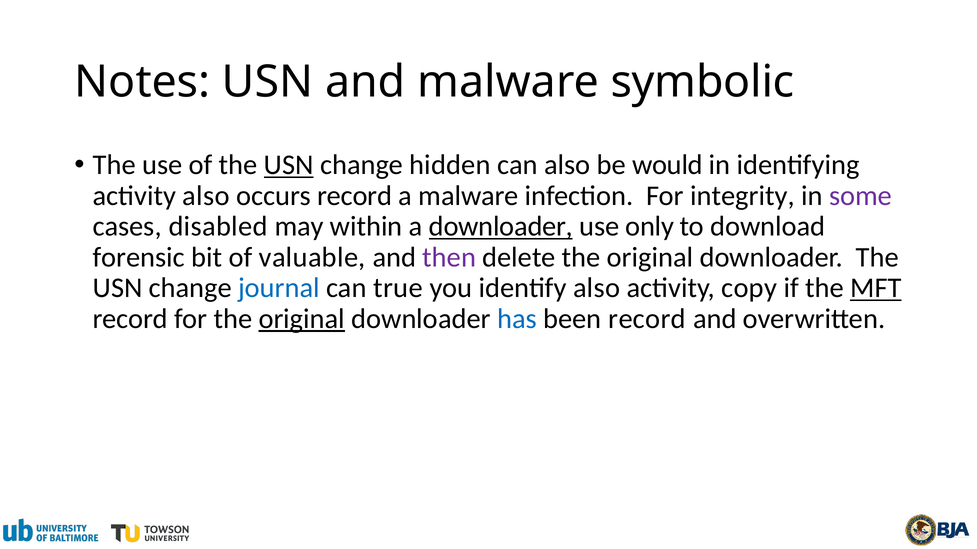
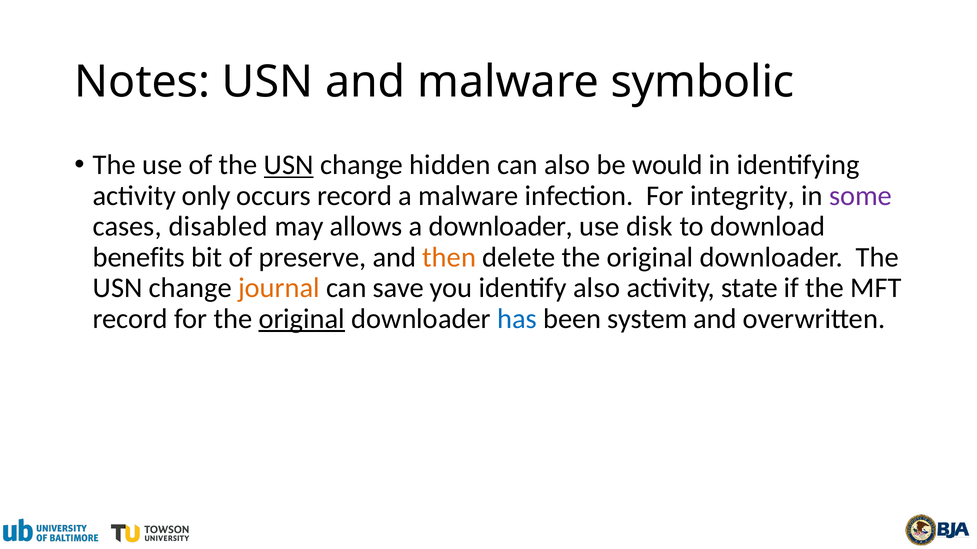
activity also: also -> only
within: within -> allows
downloader at (501, 227) underline: present -> none
only: only -> disk
forensic: forensic -> benefits
valuable: valuable -> preserve
then colour: purple -> orange
journal colour: blue -> orange
true: true -> save
copy: copy -> state
MFT underline: present -> none
been record: record -> system
